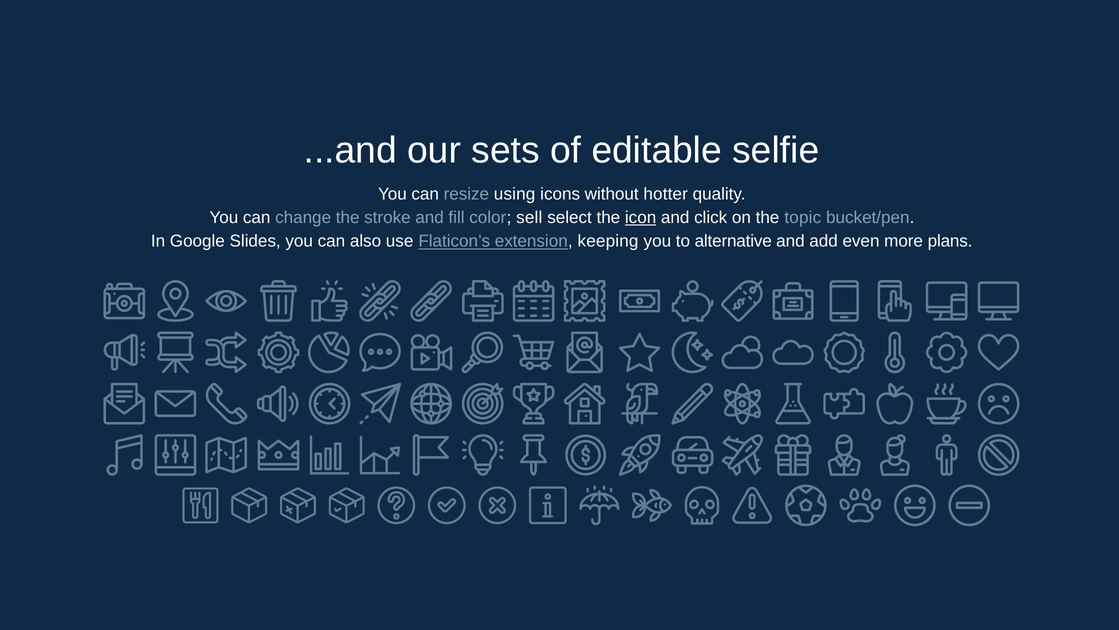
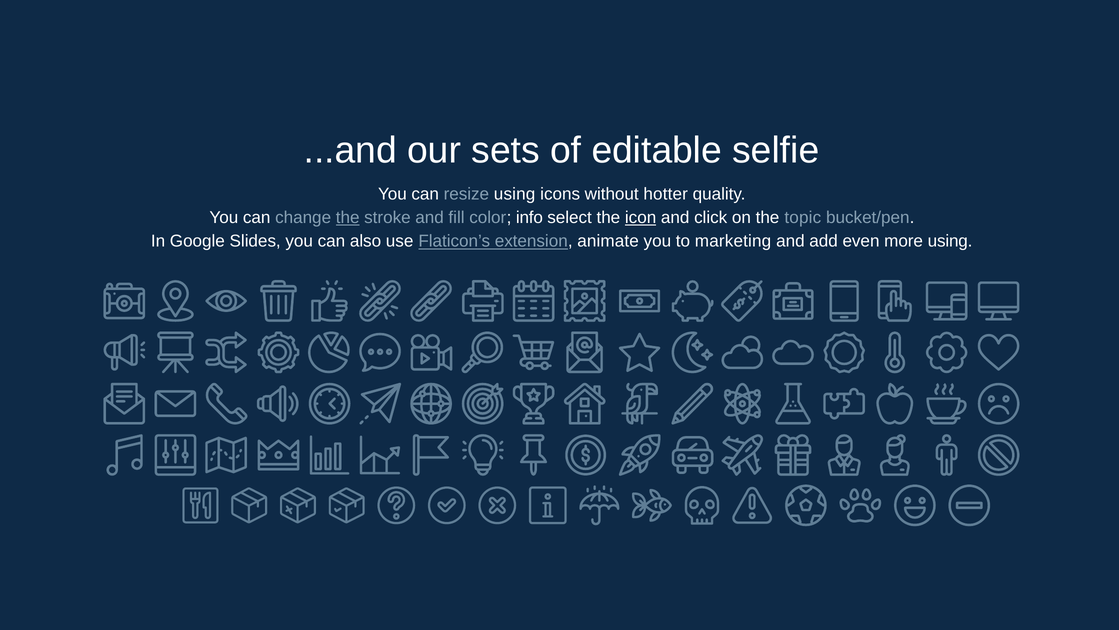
the at (348, 217) underline: none -> present
sell: sell -> info
keeping: keeping -> animate
alternative: alternative -> marketing
more plans: plans -> using
